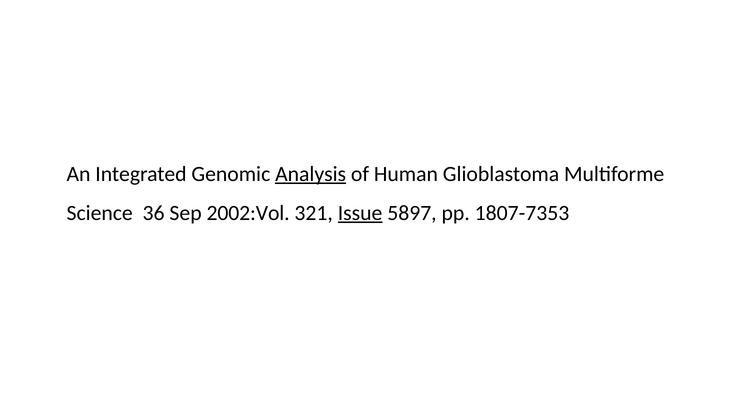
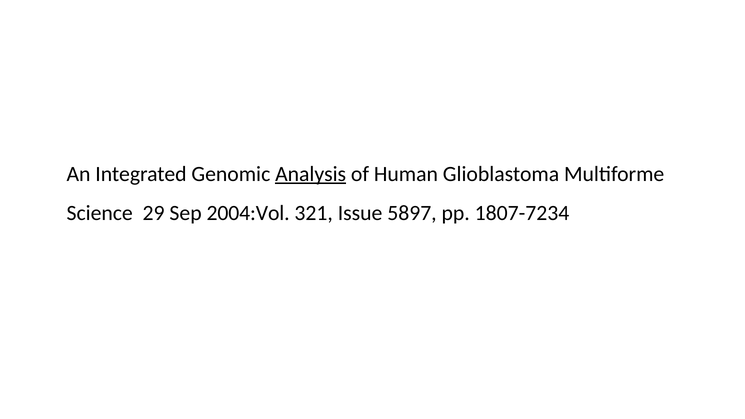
36: 36 -> 29
2002:Vol: 2002:Vol -> 2004:Vol
Issue underline: present -> none
1807-7353: 1807-7353 -> 1807-7234
